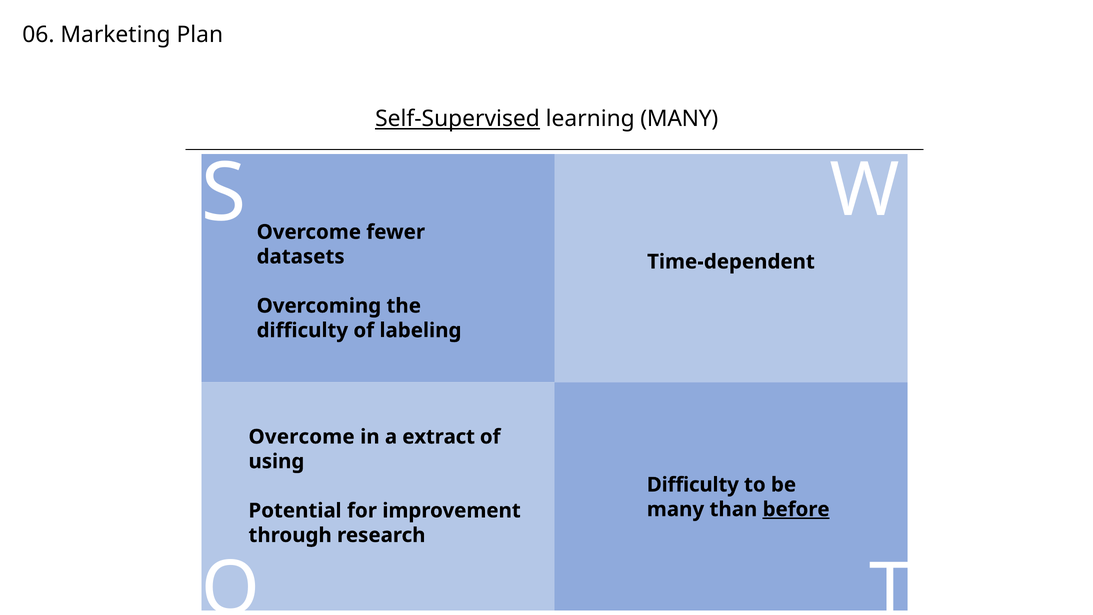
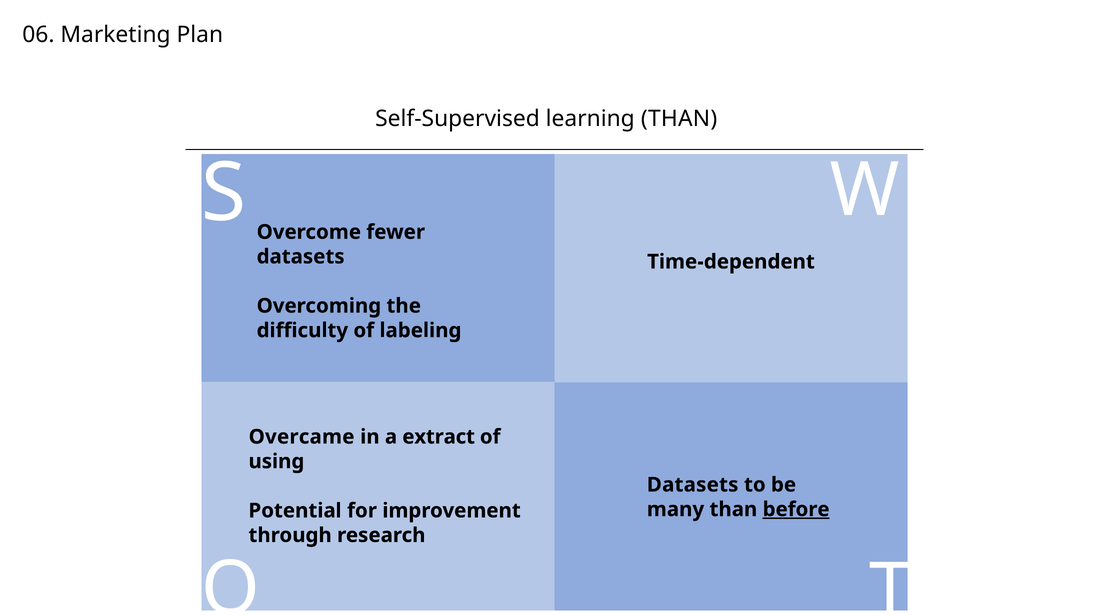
Self-Supervised underline: present -> none
learning MANY: MANY -> THAN
Overcome at (302, 437): Overcome -> Overcame
Difficulty at (693, 485): Difficulty -> Datasets
